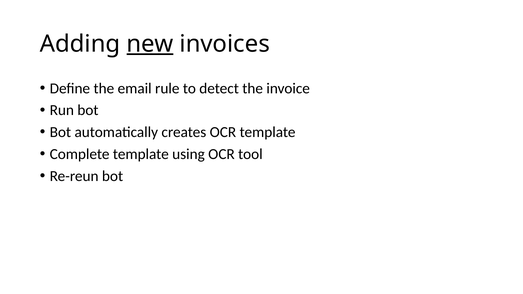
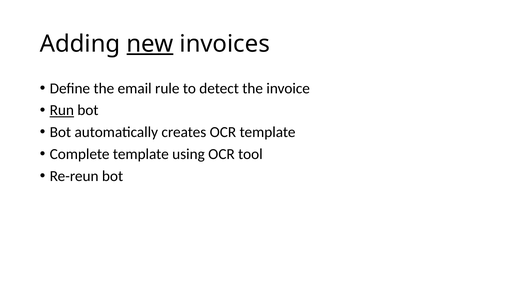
Run underline: none -> present
